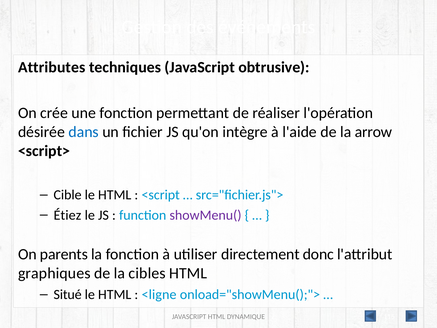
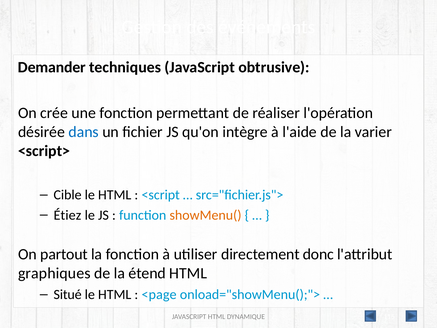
Attributes: Attributes -> Demander
arrow: arrow -> varier
showMenu( colour: purple -> orange
parents: parents -> partout
cibles: cibles -> étend
<ligne: <ligne -> <page
